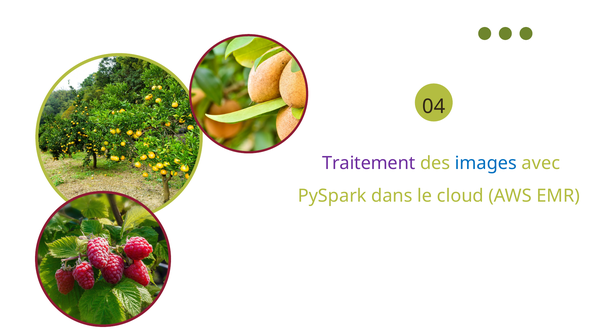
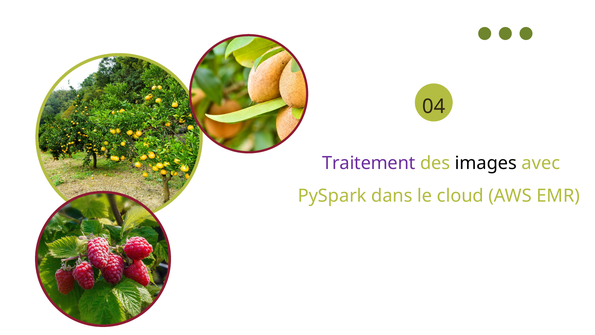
images colour: blue -> black
